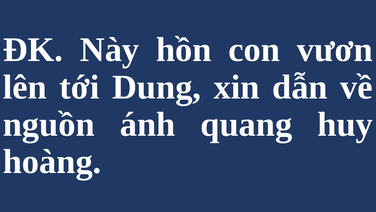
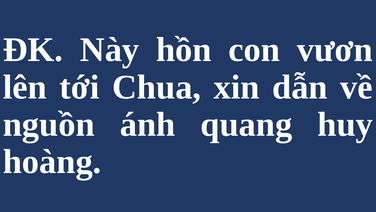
Dung: Dung -> Chua
